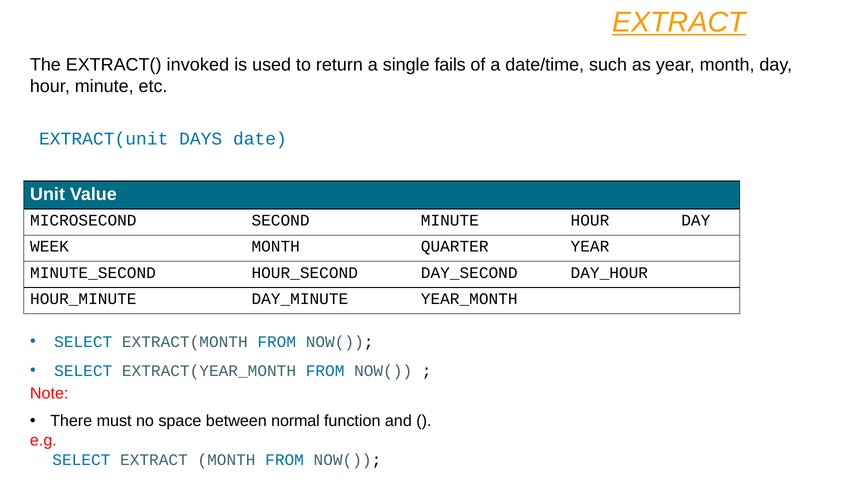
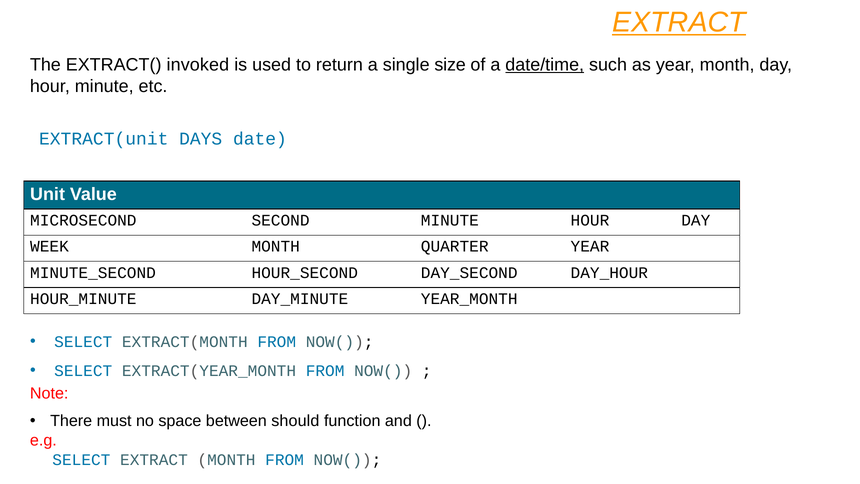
fails: fails -> size
date/time underline: none -> present
normal: normal -> should
